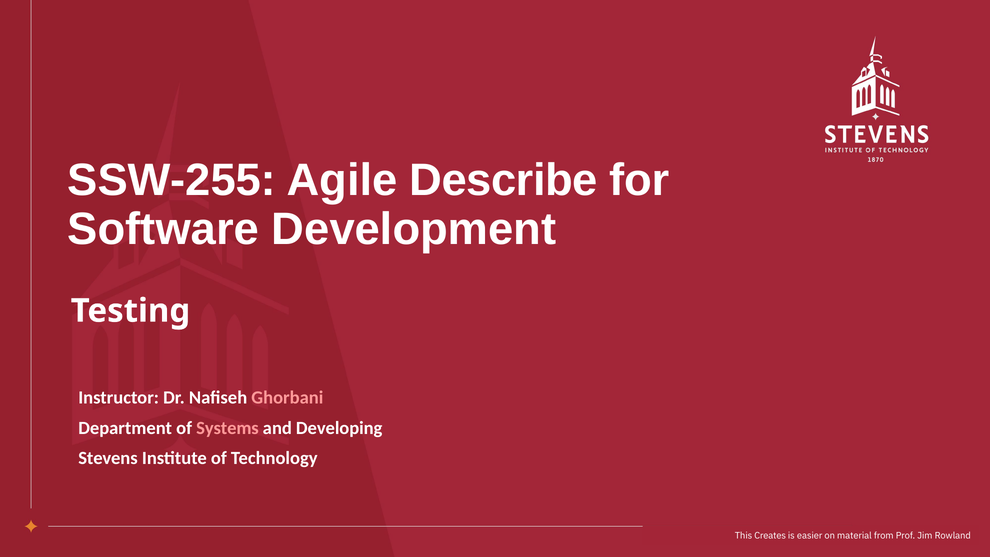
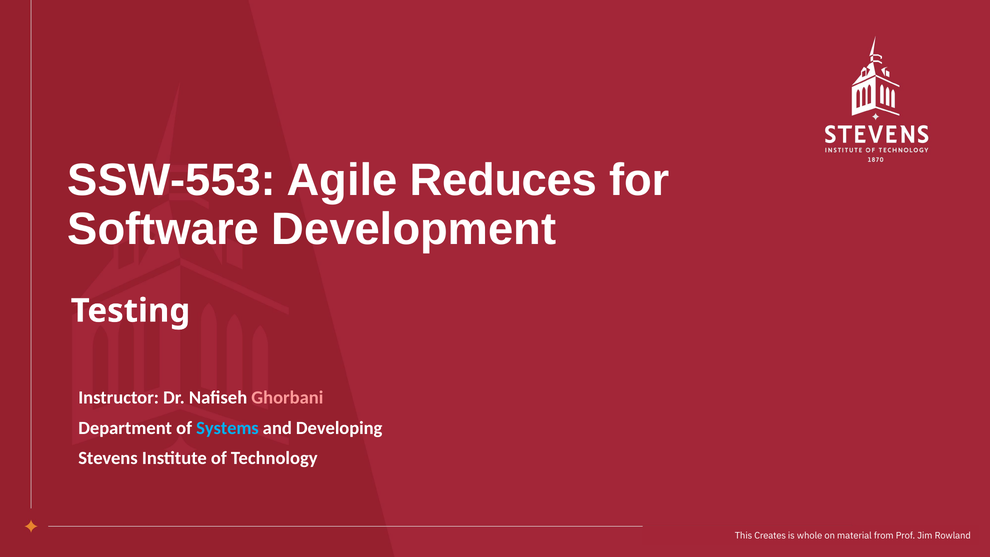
SSW-255: SSW-255 -> SSW-553
Describe: Describe -> Reduces
Systems colour: pink -> light blue
easier: easier -> whole
